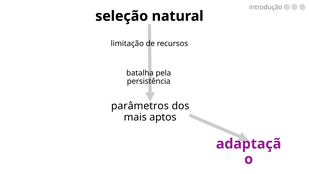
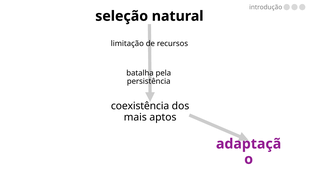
parâmetros: parâmetros -> coexistência
